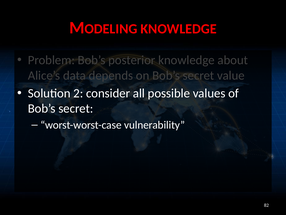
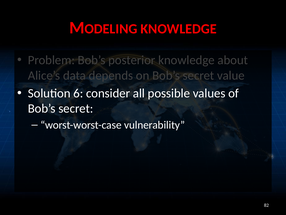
2: 2 -> 6
